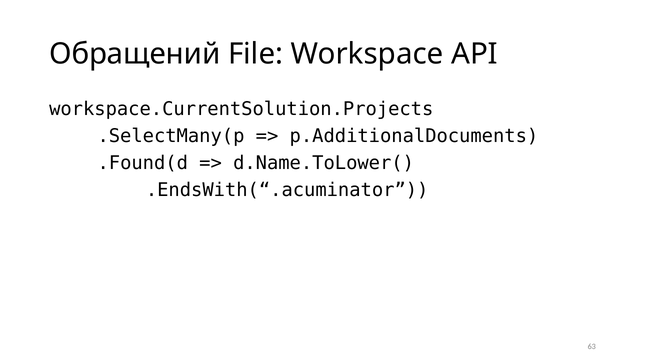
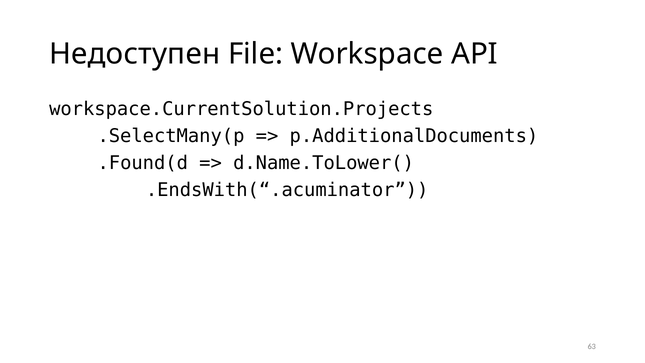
Обращений: Обращений -> Недоступен
